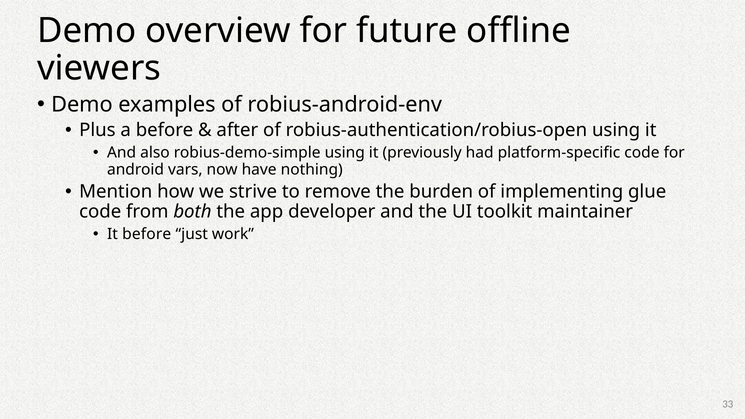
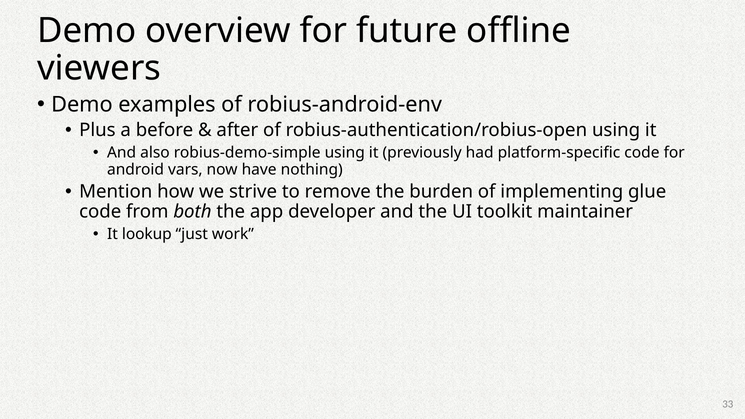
It before: before -> lookup
